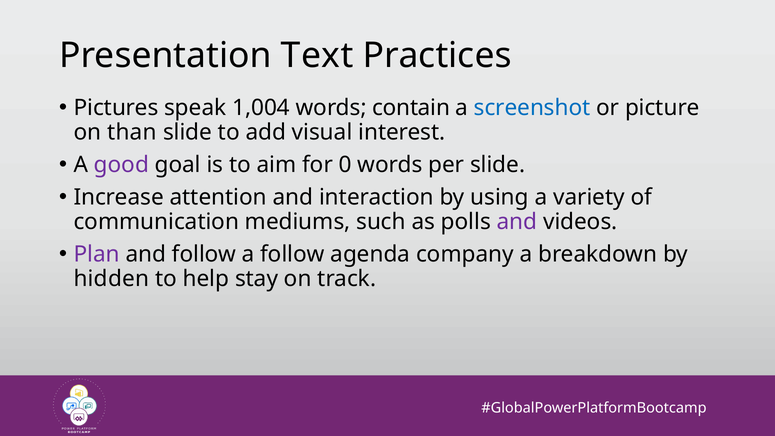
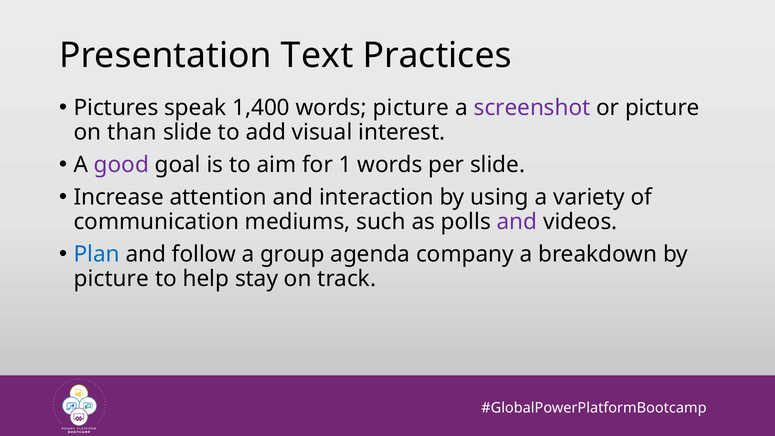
1,004: 1,004 -> 1,400
words contain: contain -> picture
screenshot colour: blue -> purple
0: 0 -> 1
Plan colour: purple -> blue
a follow: follow -> group
hidden at (111, 279): hidden -> picture
